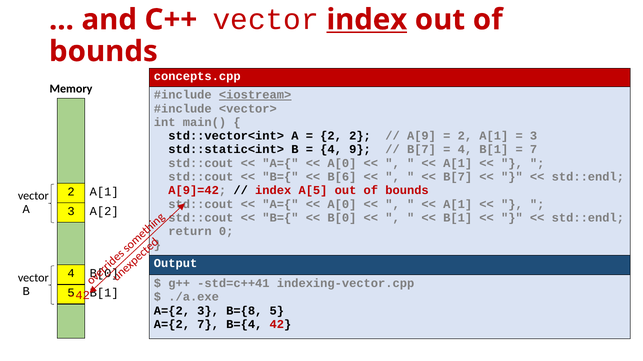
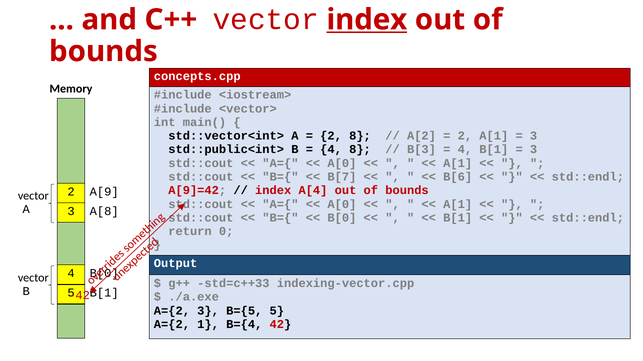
<iostream> underline: present -> none
2 2: 2 -> 8
A[9: A[9 -> A[2
std::static<int>: std::static<int> -> std::public<int>
4 9: 9 -> 8
B[7 at (421, 150): B[7 -> B[3
7 at (534, 150): 7 -> 3
B[6: B[6 -> B[7
B[7 at (458, 177): B[7 -> B[6
A[5: A[5 -> A[4
A[1 at (104, 192): A[1 -> A[9
A[2: A[2 -> A[8
std=c++41: std=c++41 -> std=c++33
B={8: B={8 -> B={5
A={2 7: 7 -> 1
